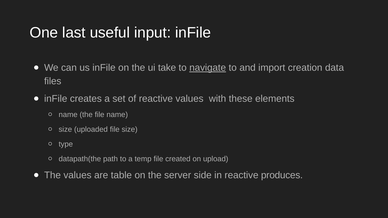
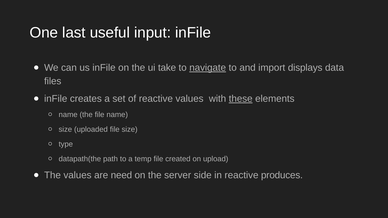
creation: creation -> displays
these underline: none -> present
table: table -> need
